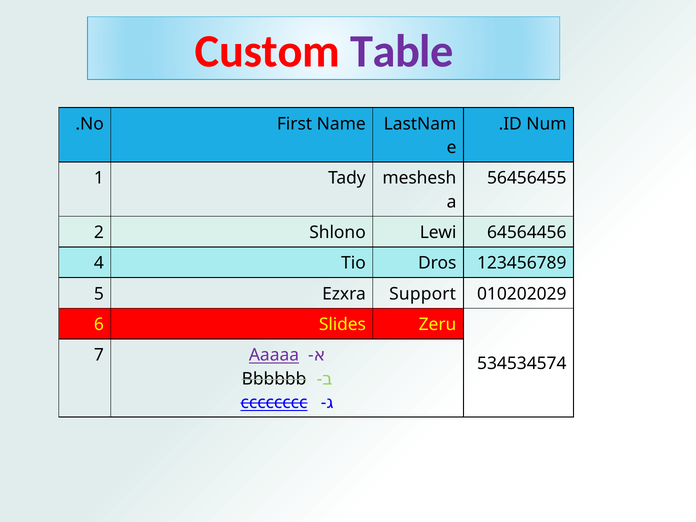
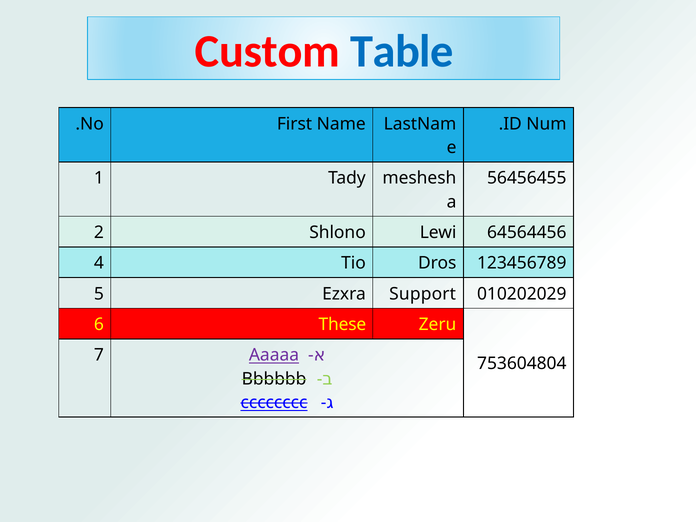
Table colour: purple -> blue
Slides: Slides -> These
534534574: 534534574 -> 753604804
